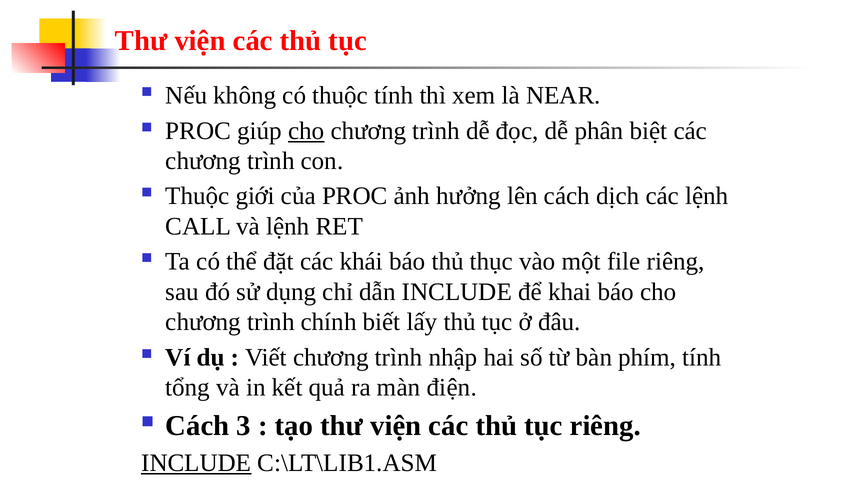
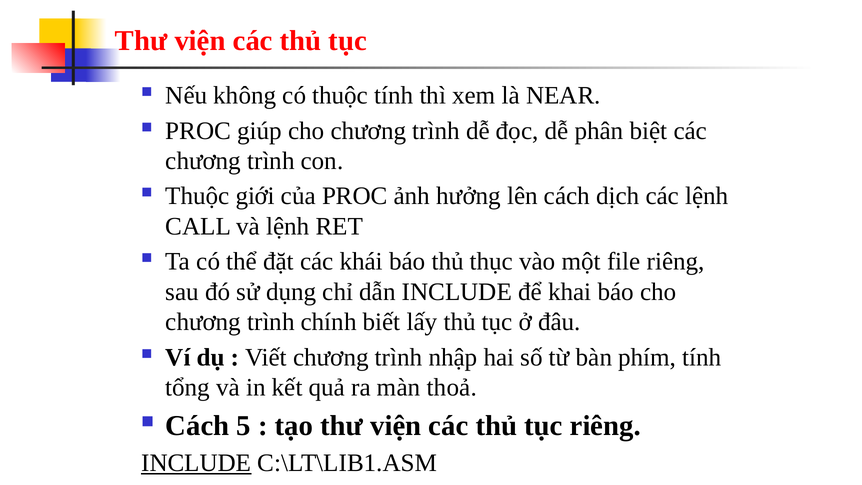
cho at (306, 131) underline: present -> none
điện: điện -> thoả
3: 3 -> 5
